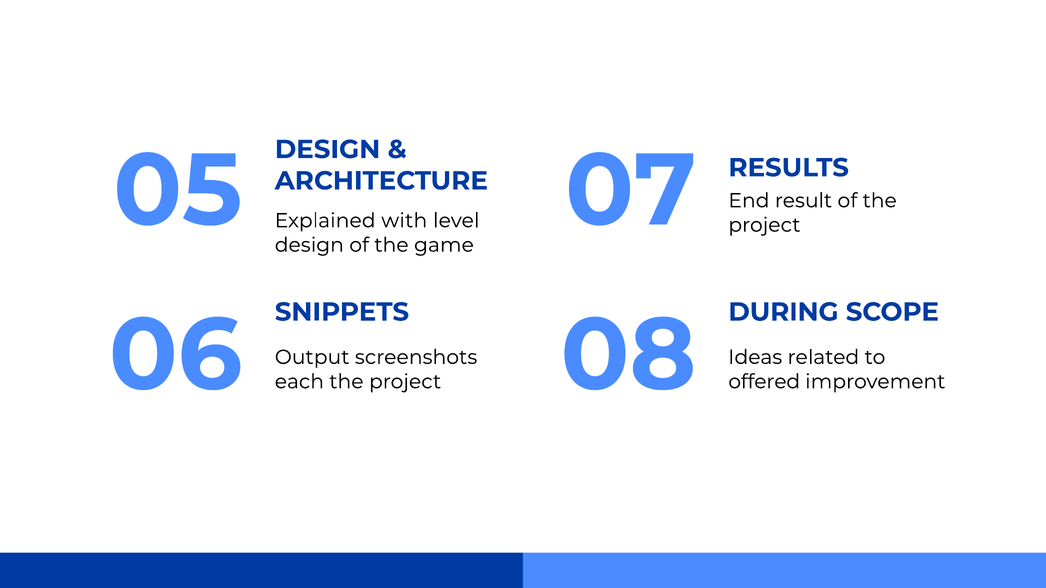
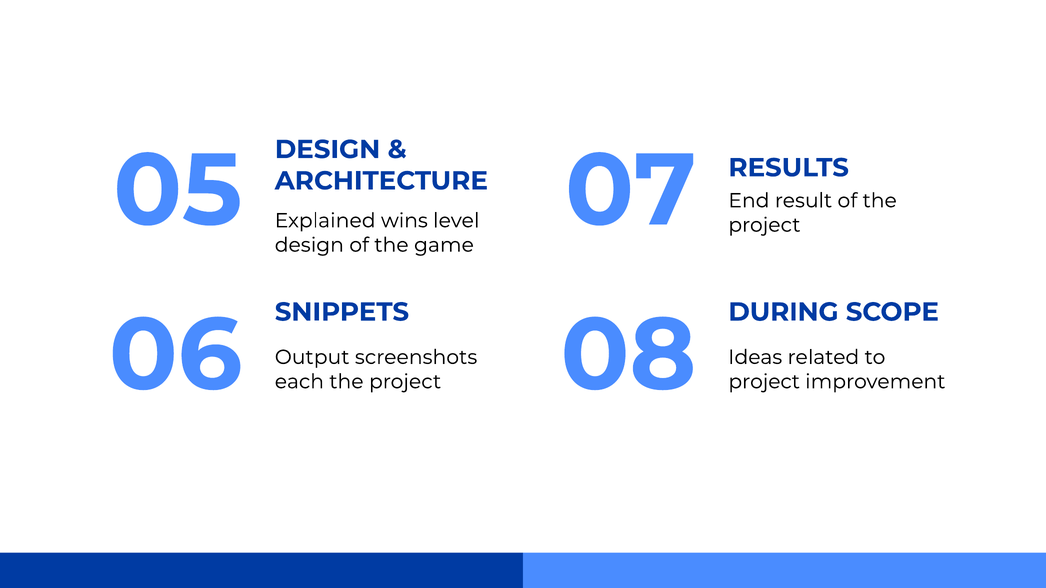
with: with -> wins
offered at (764, 382): offered -> project
